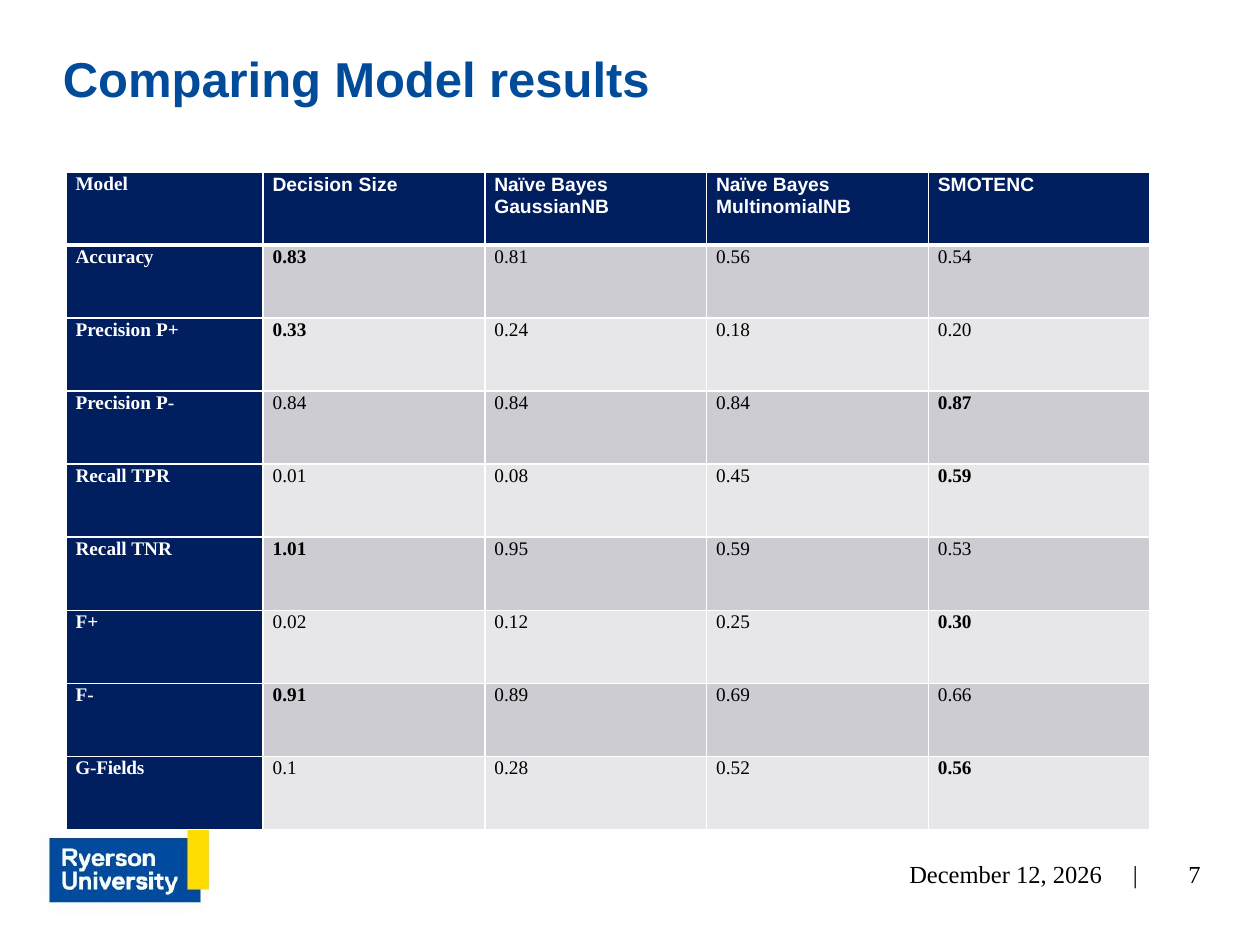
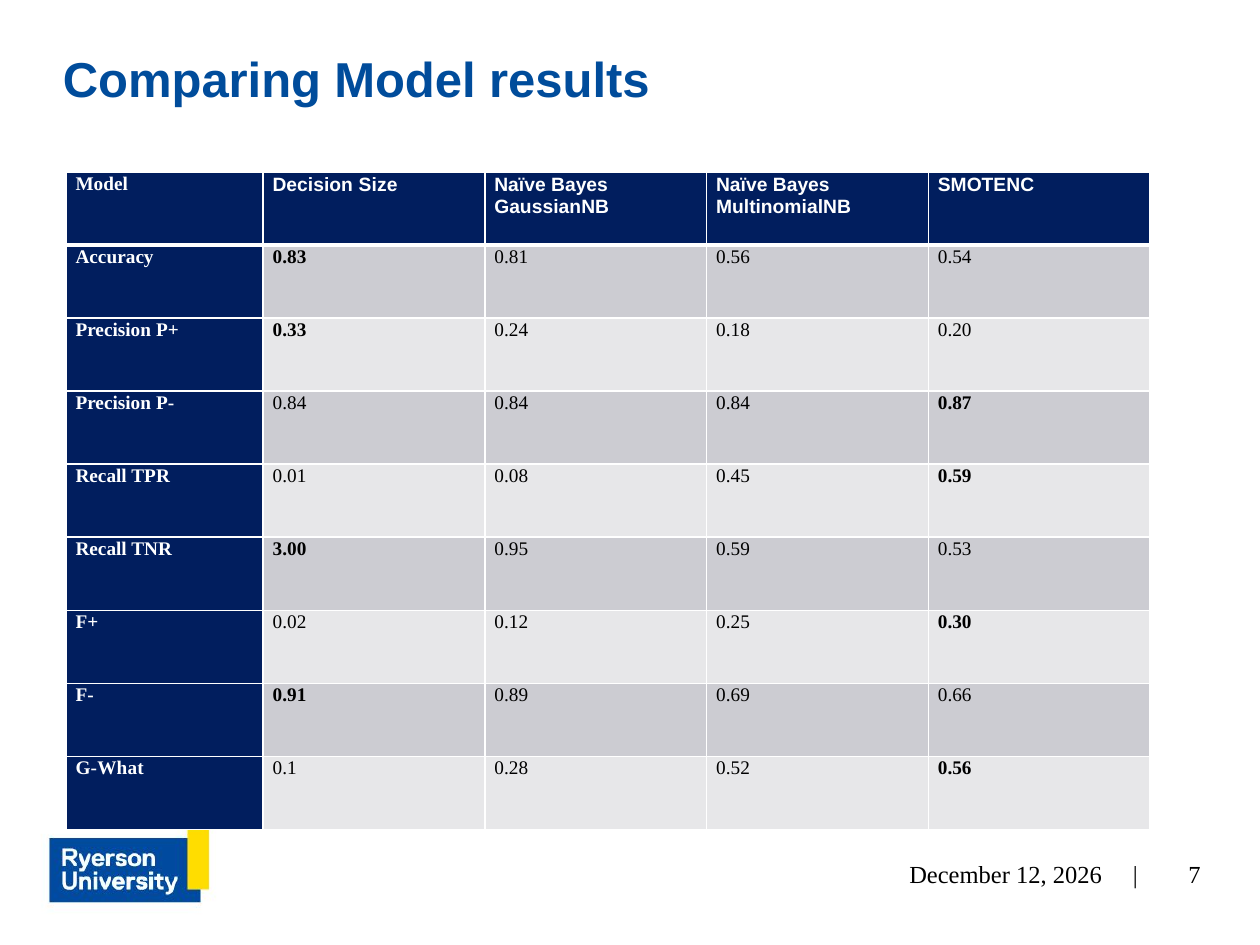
1.01: 1.01 -> 3.00
G-Fields: G-Fields -> G-What
